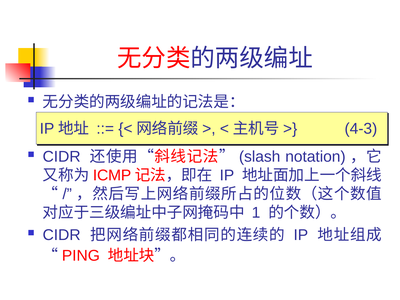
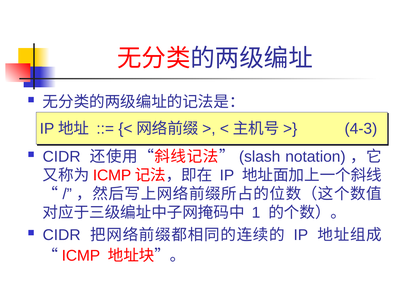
PING at (81, 256): PING -> ICMP
